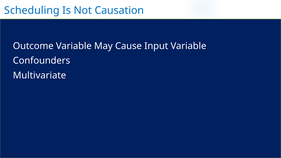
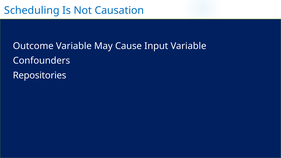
Multivariate: Multivariate -> Repositories
